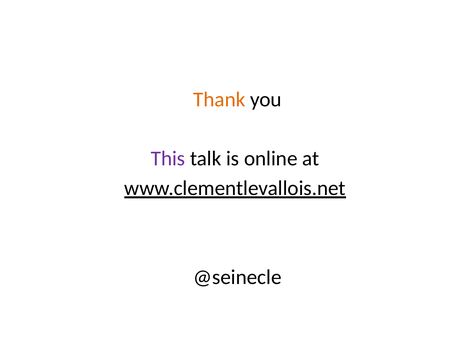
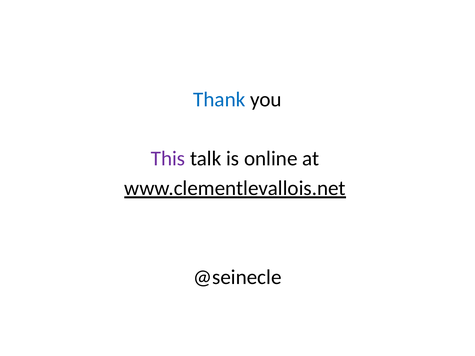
Thank colour: orange -> blue
